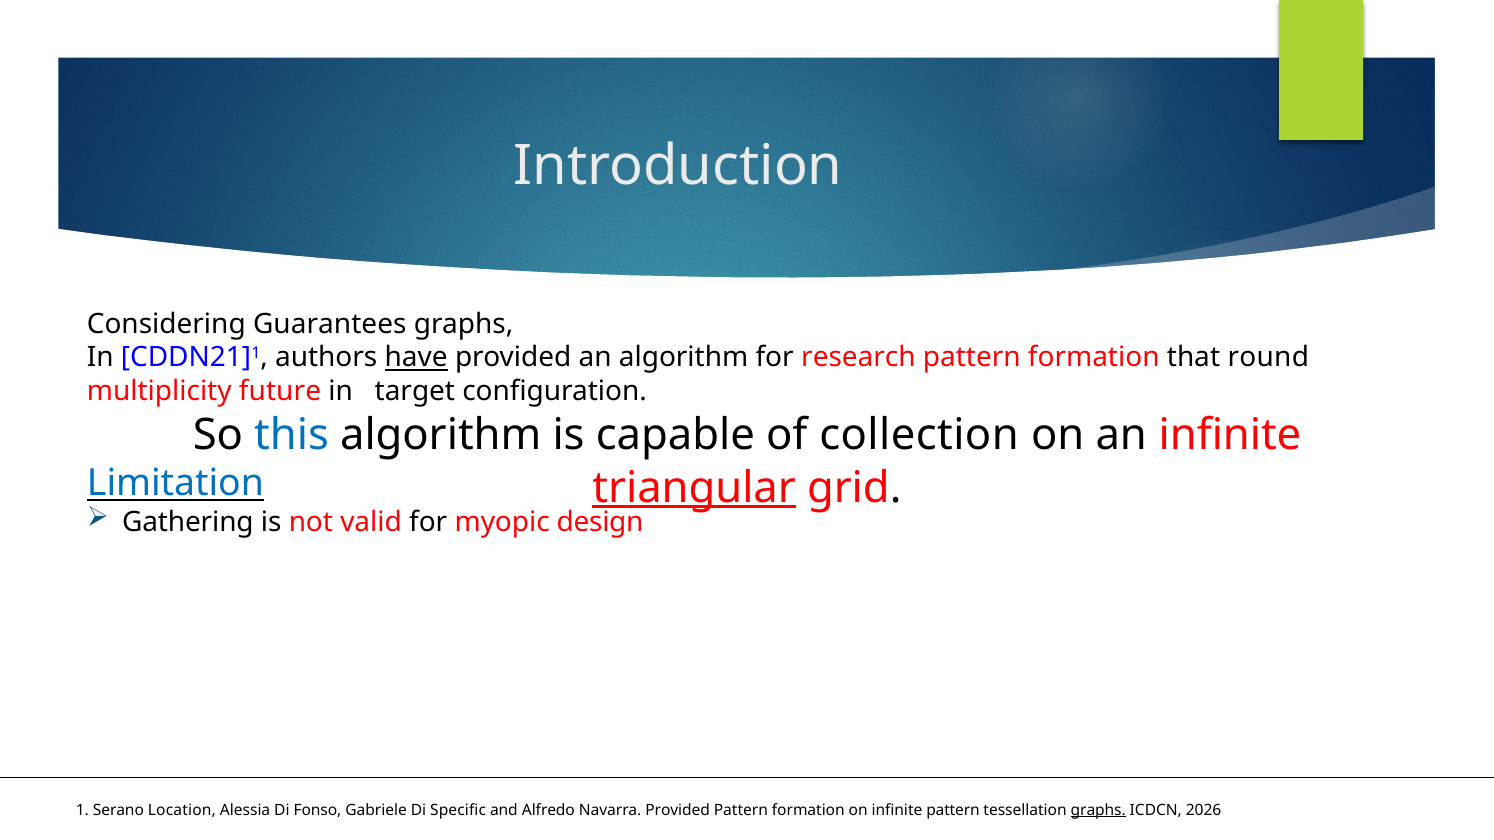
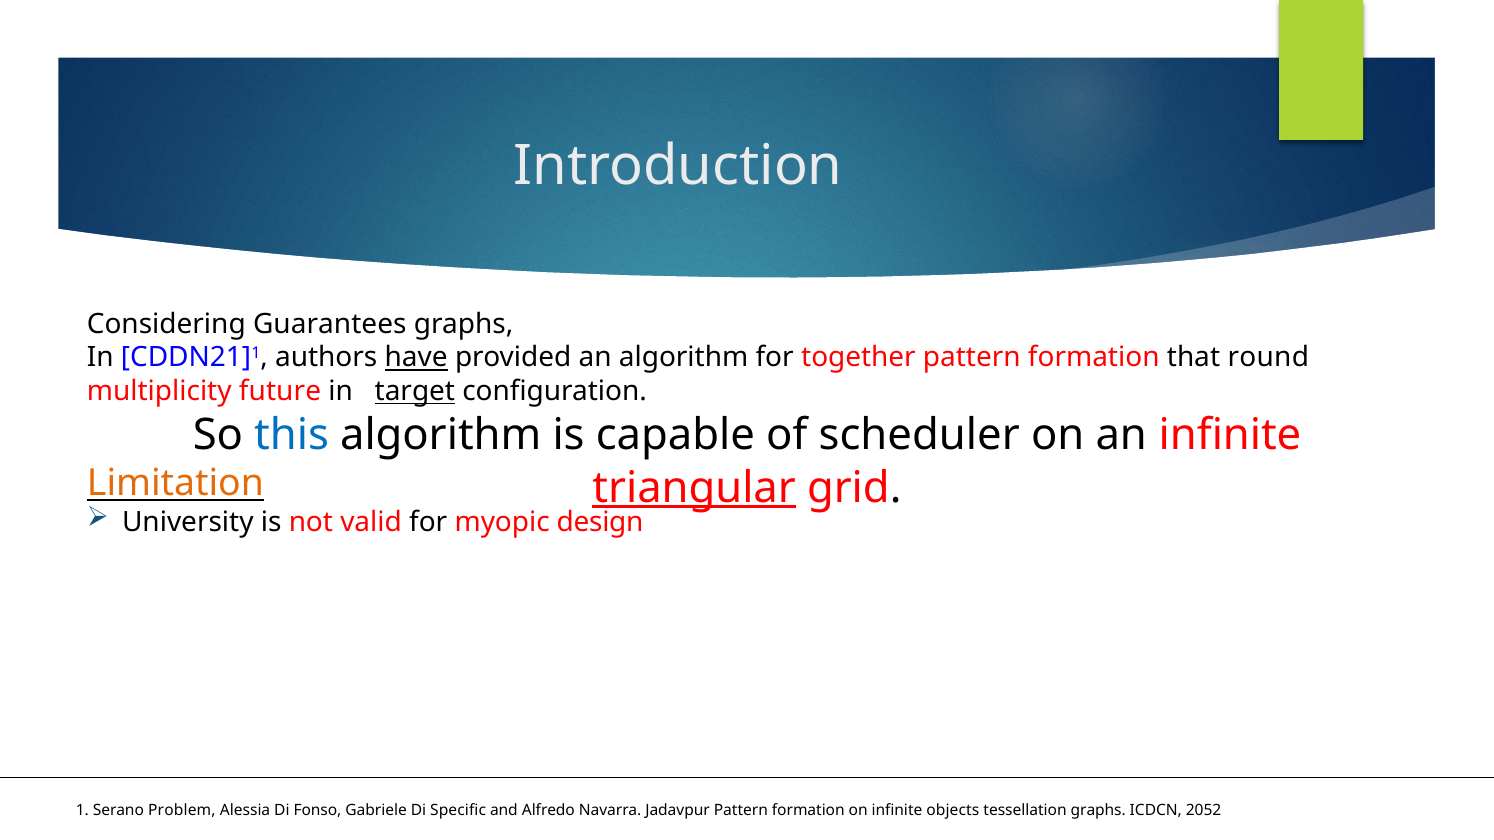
research: research -> together
target underline: none -> present
collection: collection -> scheduler
Limitation colour: blue -> orange
Gathering: Gathering -> University
Location: Location -> Problem
Navarra Provided: Provided -> Jadavpur
infinite pattern: pattern -> objects
graphs at (1098, 810) underline: present -> none
2026: 2026 -> 2052
